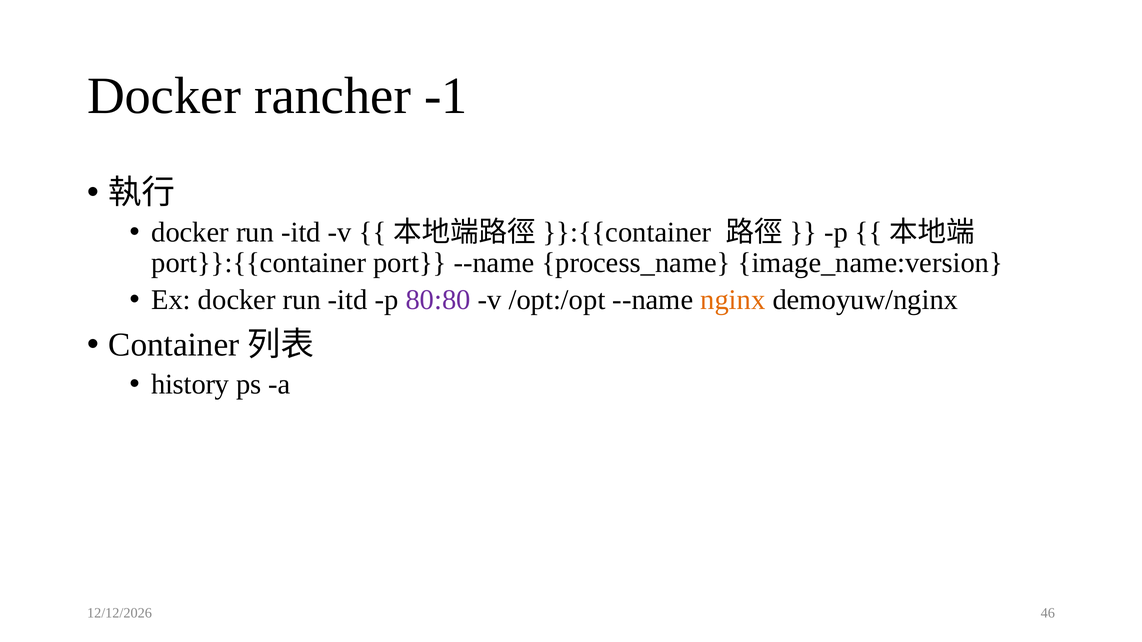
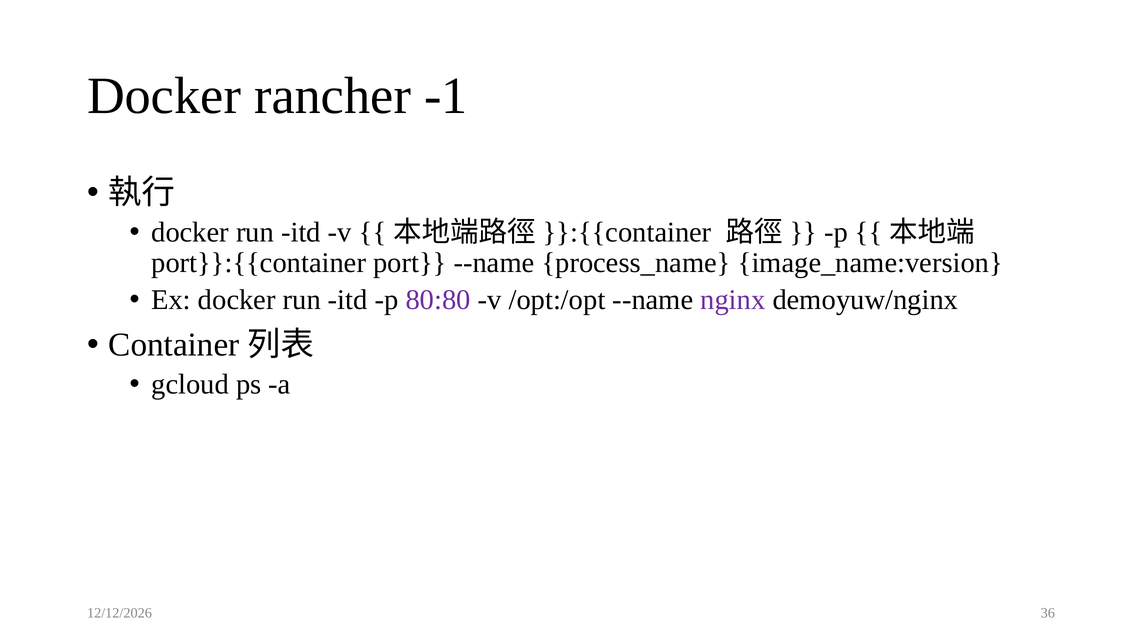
nginx colour: orange -> purple
history: history -> gcloud
46: 46 -> 36
